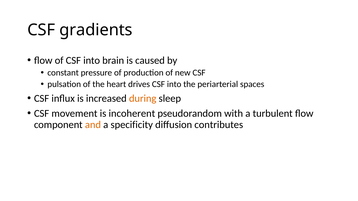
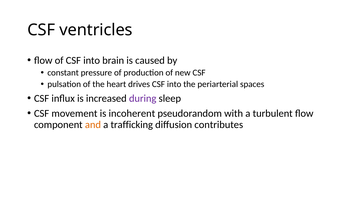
gradients: gradients -> ventricles
during colour: orange -> purple
specificity: specificity -> trafficking
